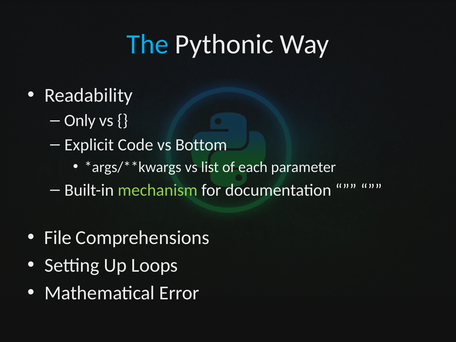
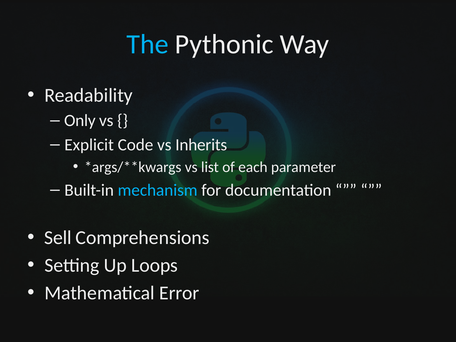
Bottom: Bottom -> Inherits
mechanism colour: light green -> light blue
File: File -> Sell
